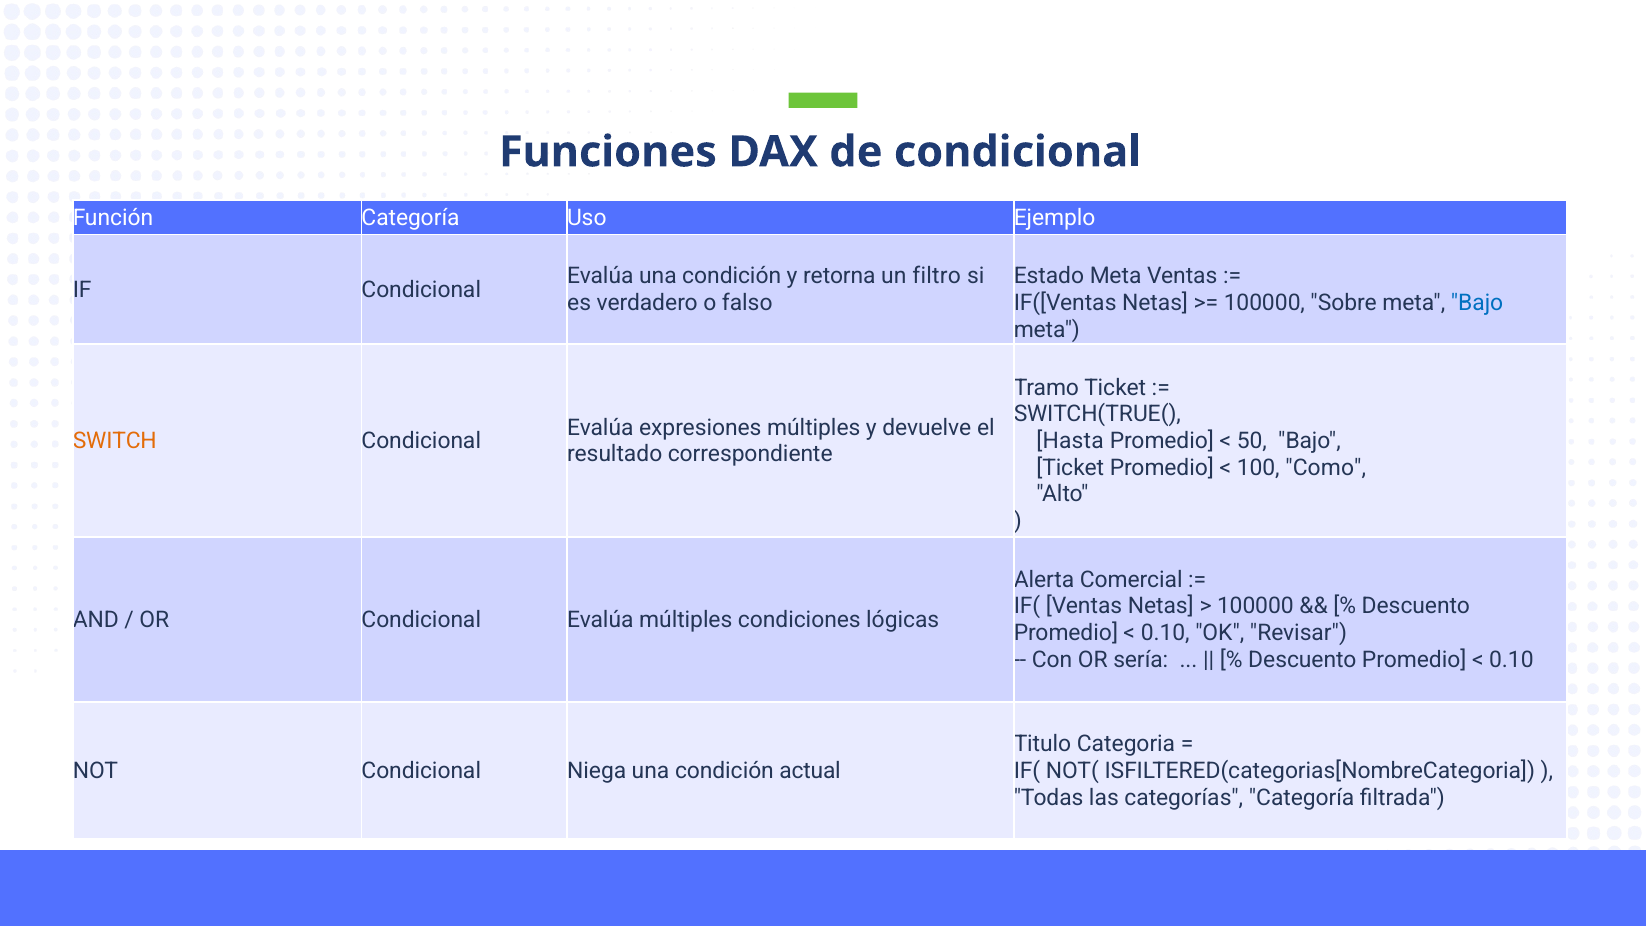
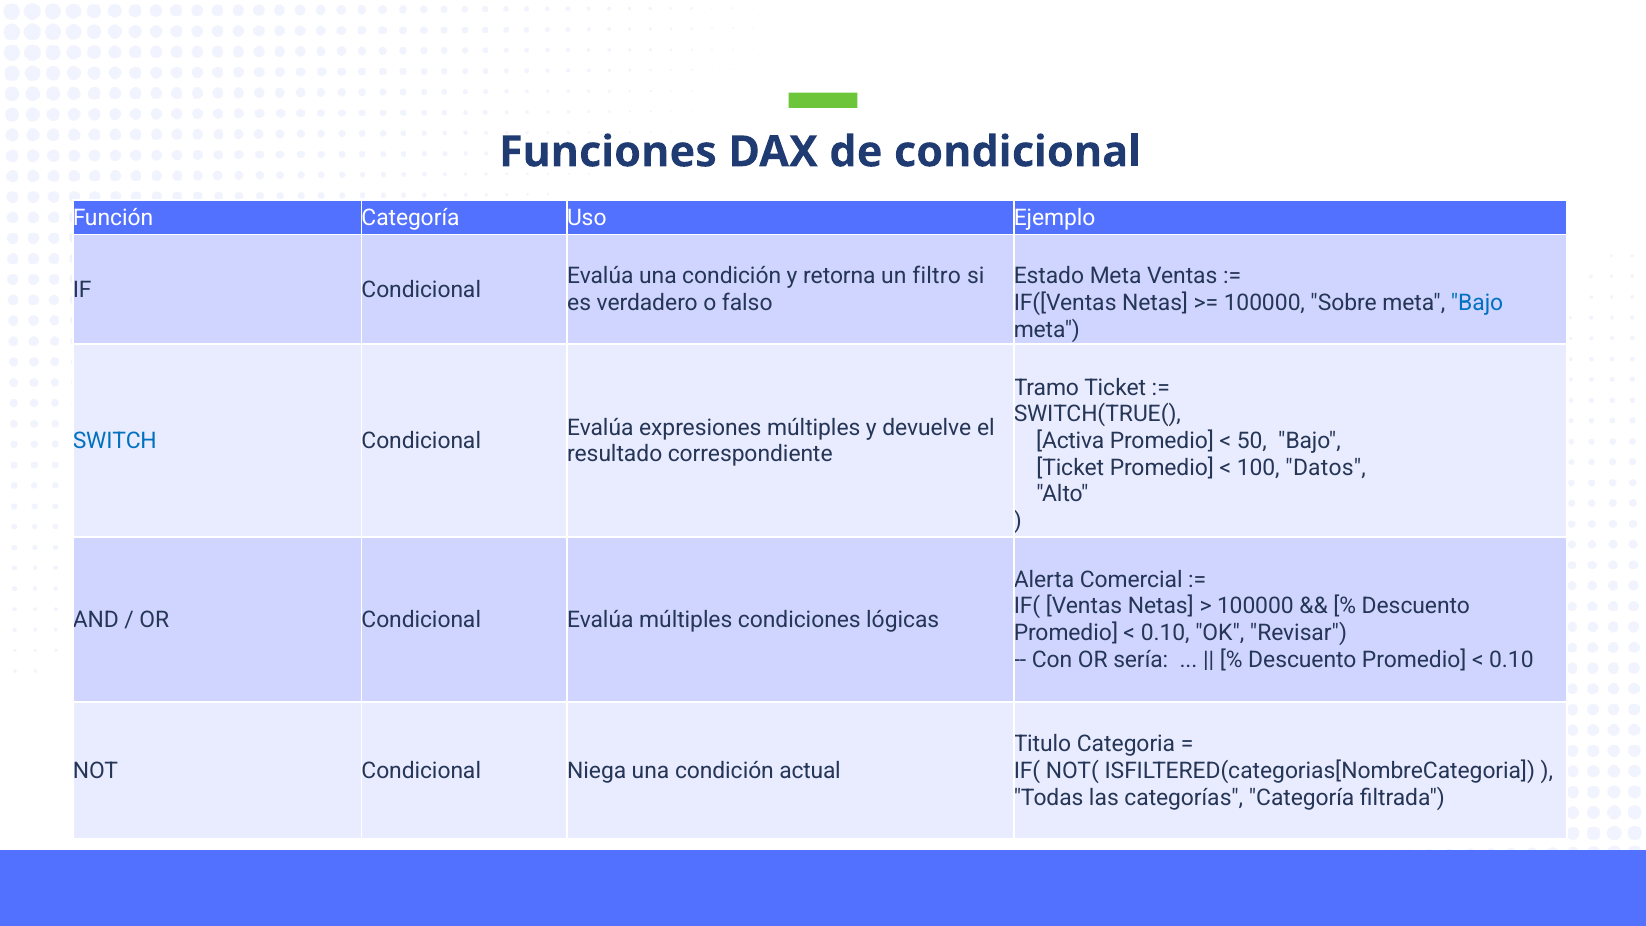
SWITCH colour: orange -> blue
Hasta: Hasta -> Activa
Como: Como -> Datos
